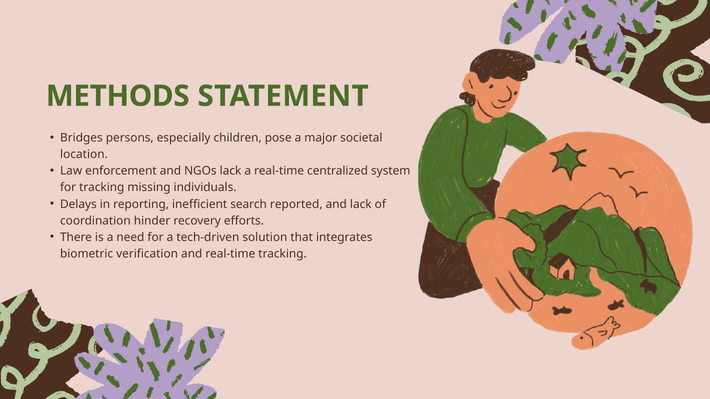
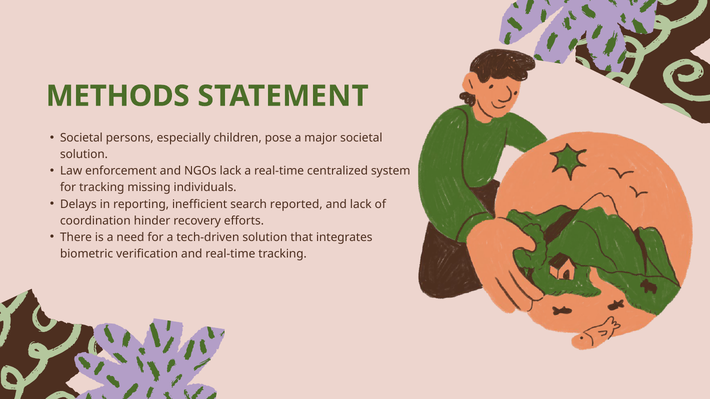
Bridges at (81, 138): Bridges -> Societal
location at (84, 155): location -> solution
